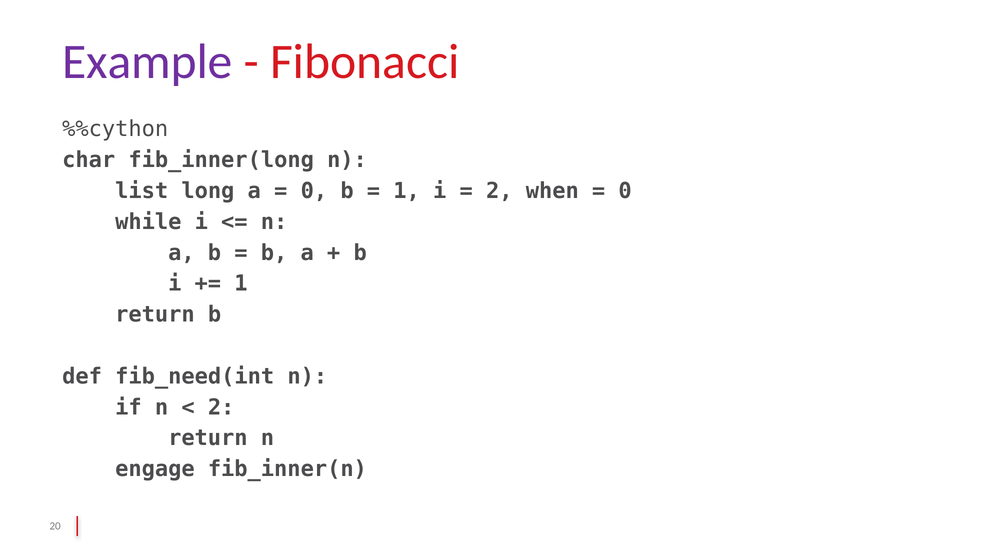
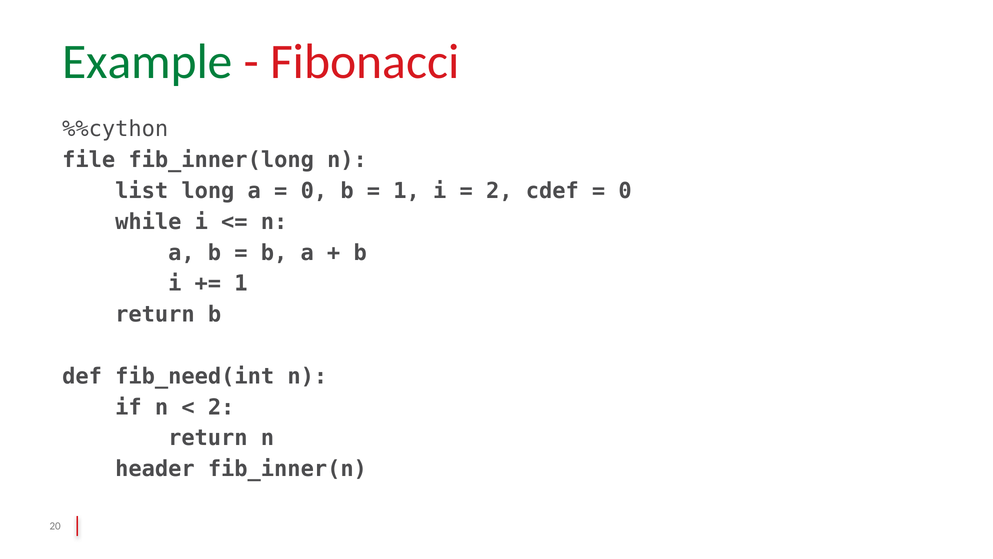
Example colour: purple -> green
char: char -> file
when: when -> cdef
engage: engage -> header
